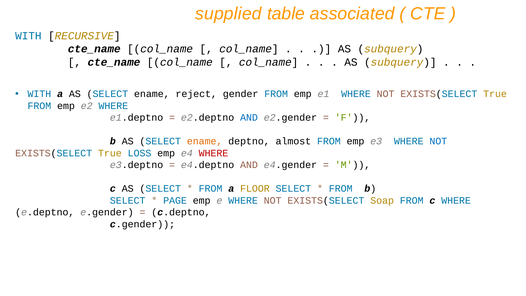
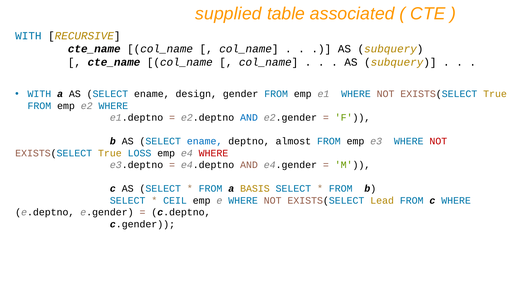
reject: reject -> design
ename at (205, 141) colour: orange -> blue
NOT at (438, 141) colour: blue -> red
FLOOR: FLOOR -> BASIS
PAGE: PAGE -> CEIL
Soap: Soap -> Lead
